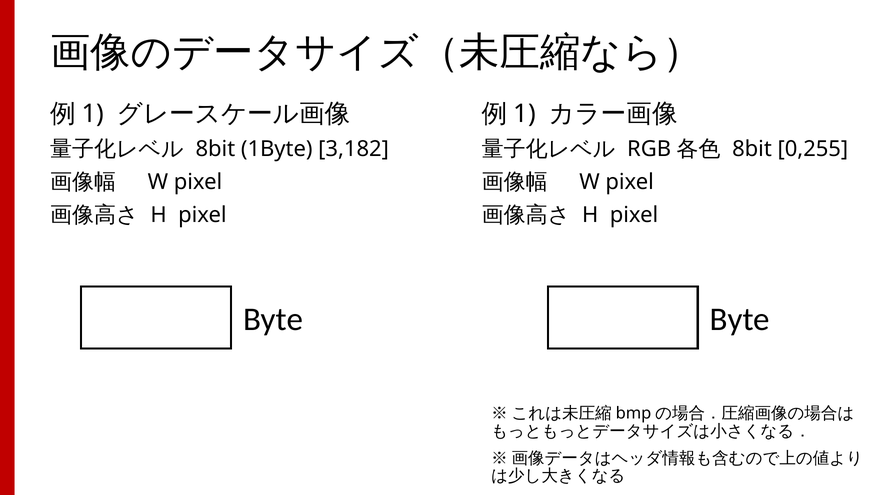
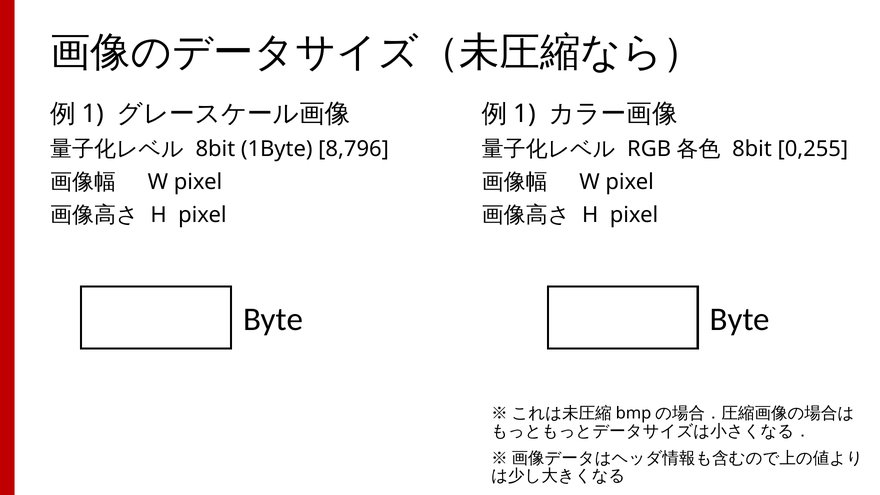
3,182: 3,182 -> 8,796
